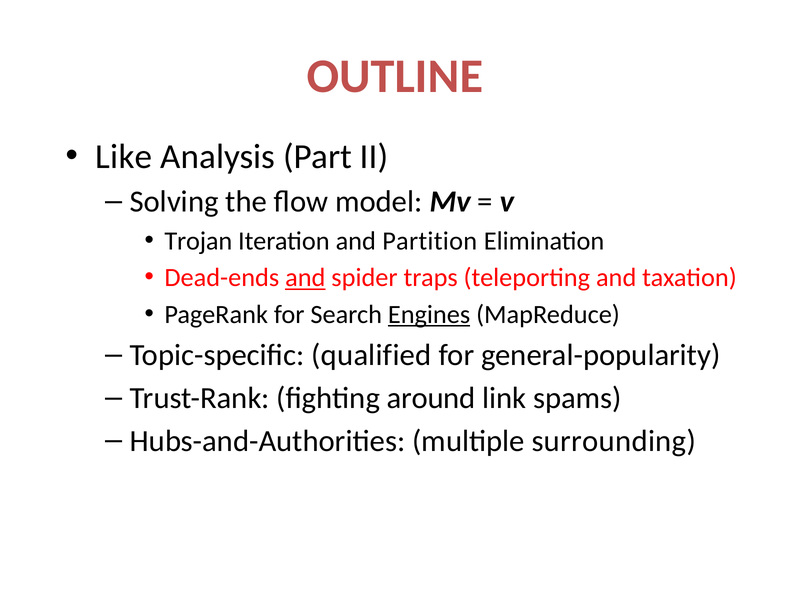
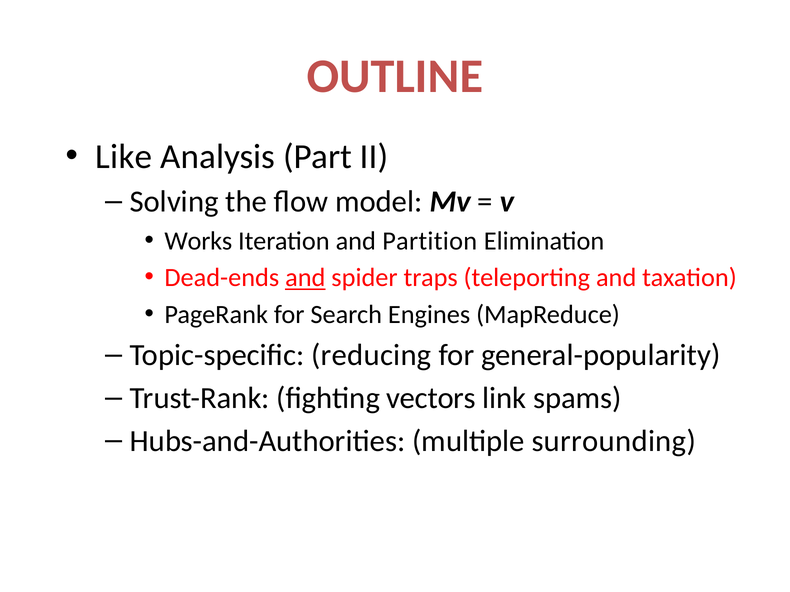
Trojan: Trojan -> Works
Engines underline: present -> none
qualified: qualified -> reducing
around: around -> vectors
